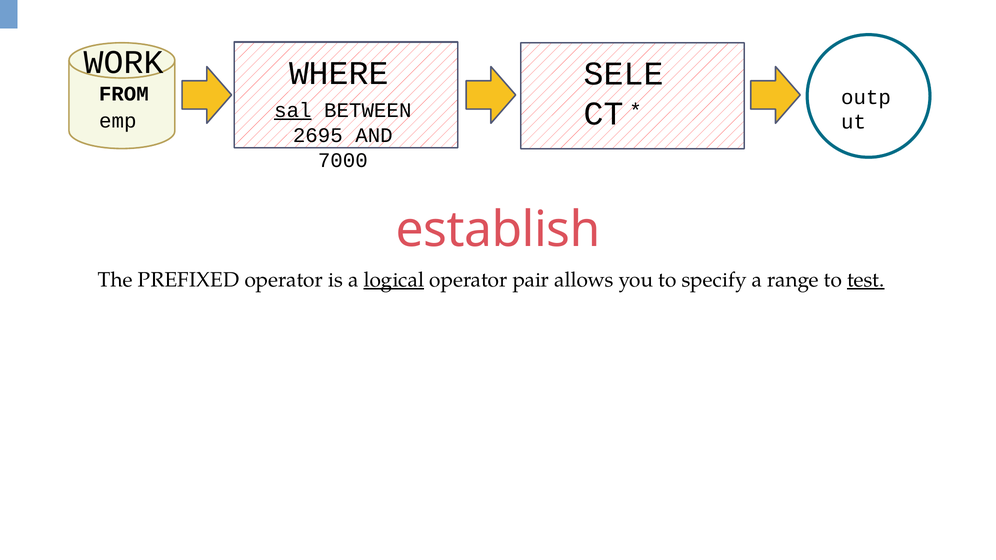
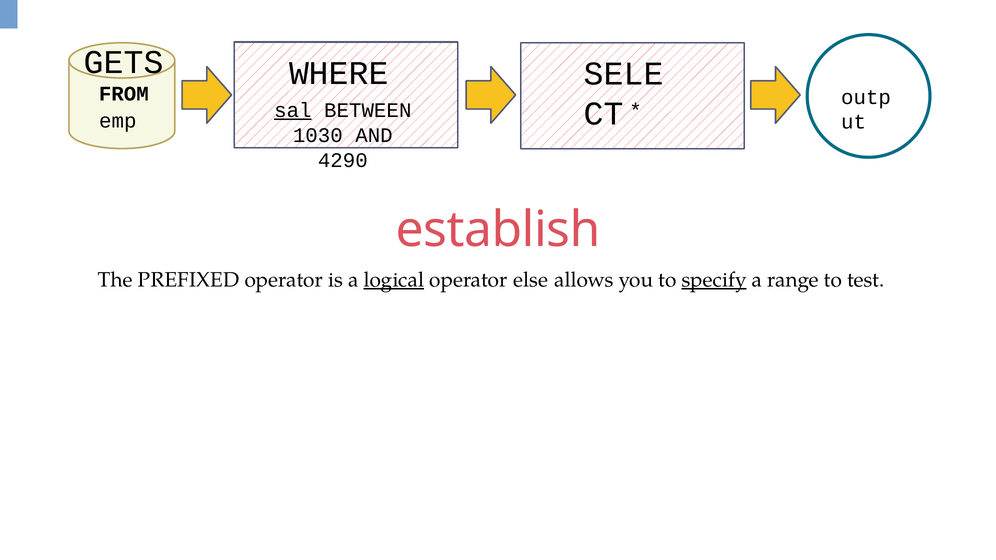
WORK: WORK -> GETS
2695: 2695 -> 1030
7000: 7000 -> 4290
pair: pair -> else
specify underline: none -> present
test underline: present -> none
